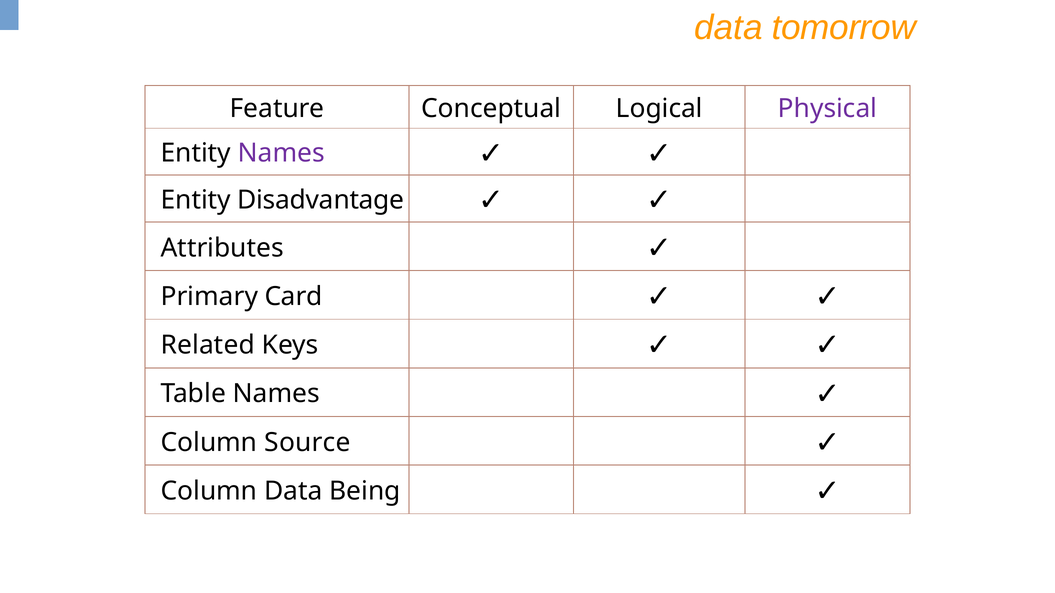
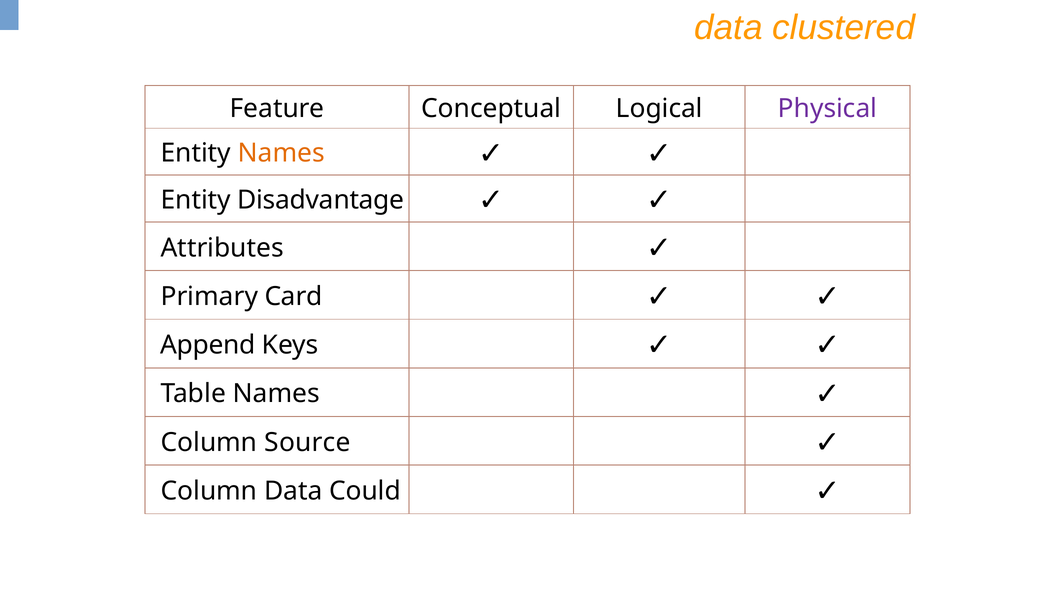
tomorrow: tomorrow -> clustered
Names at (281, 153) colour: purple -> orange
Related: Related -> Append
Being: Being -> Could
